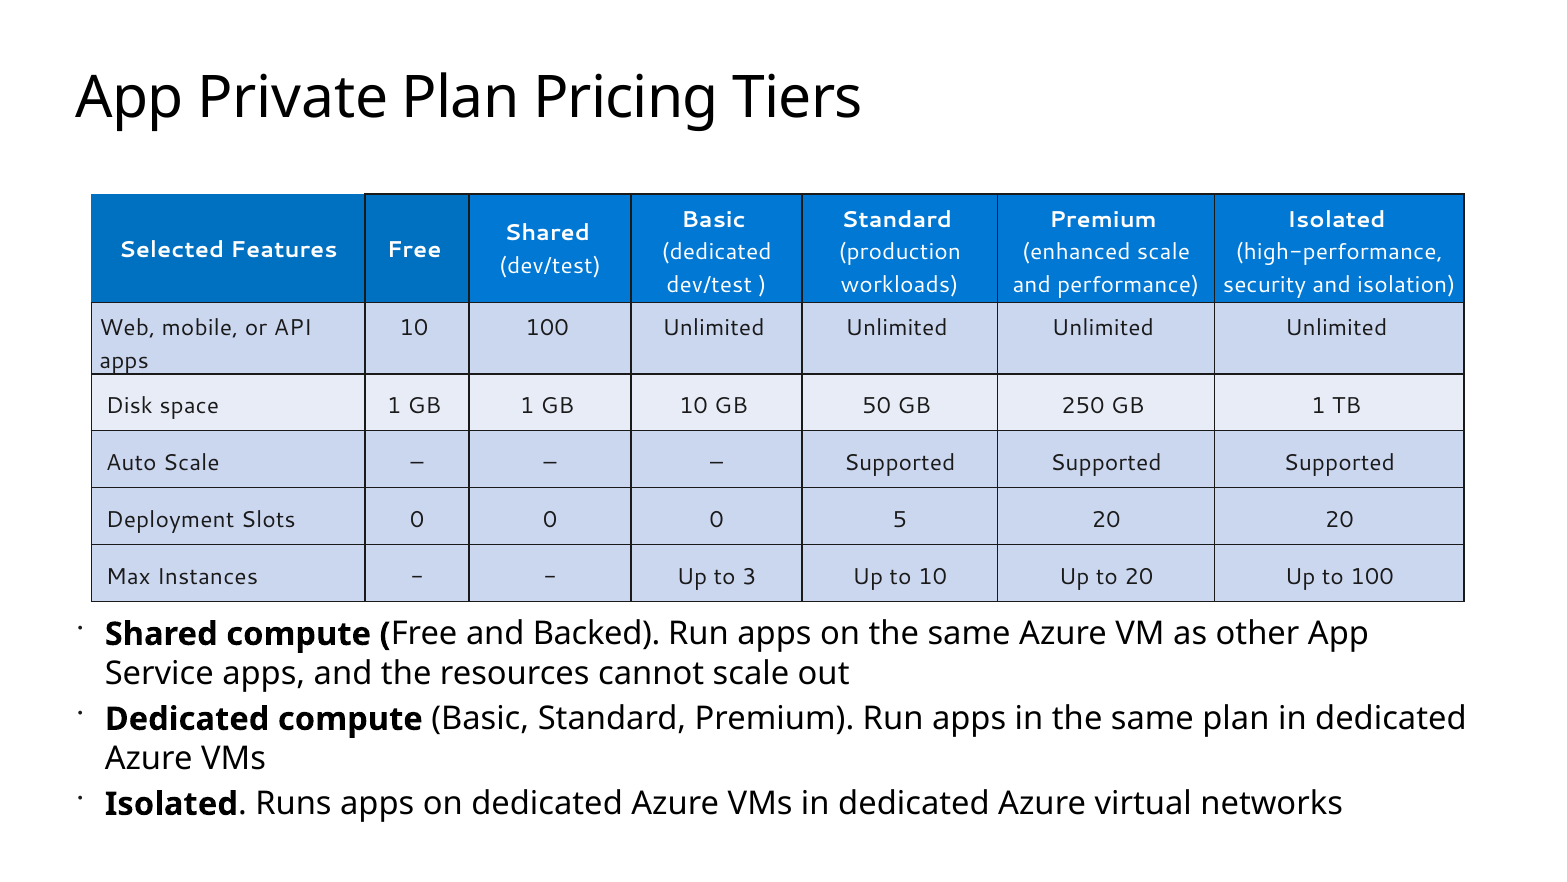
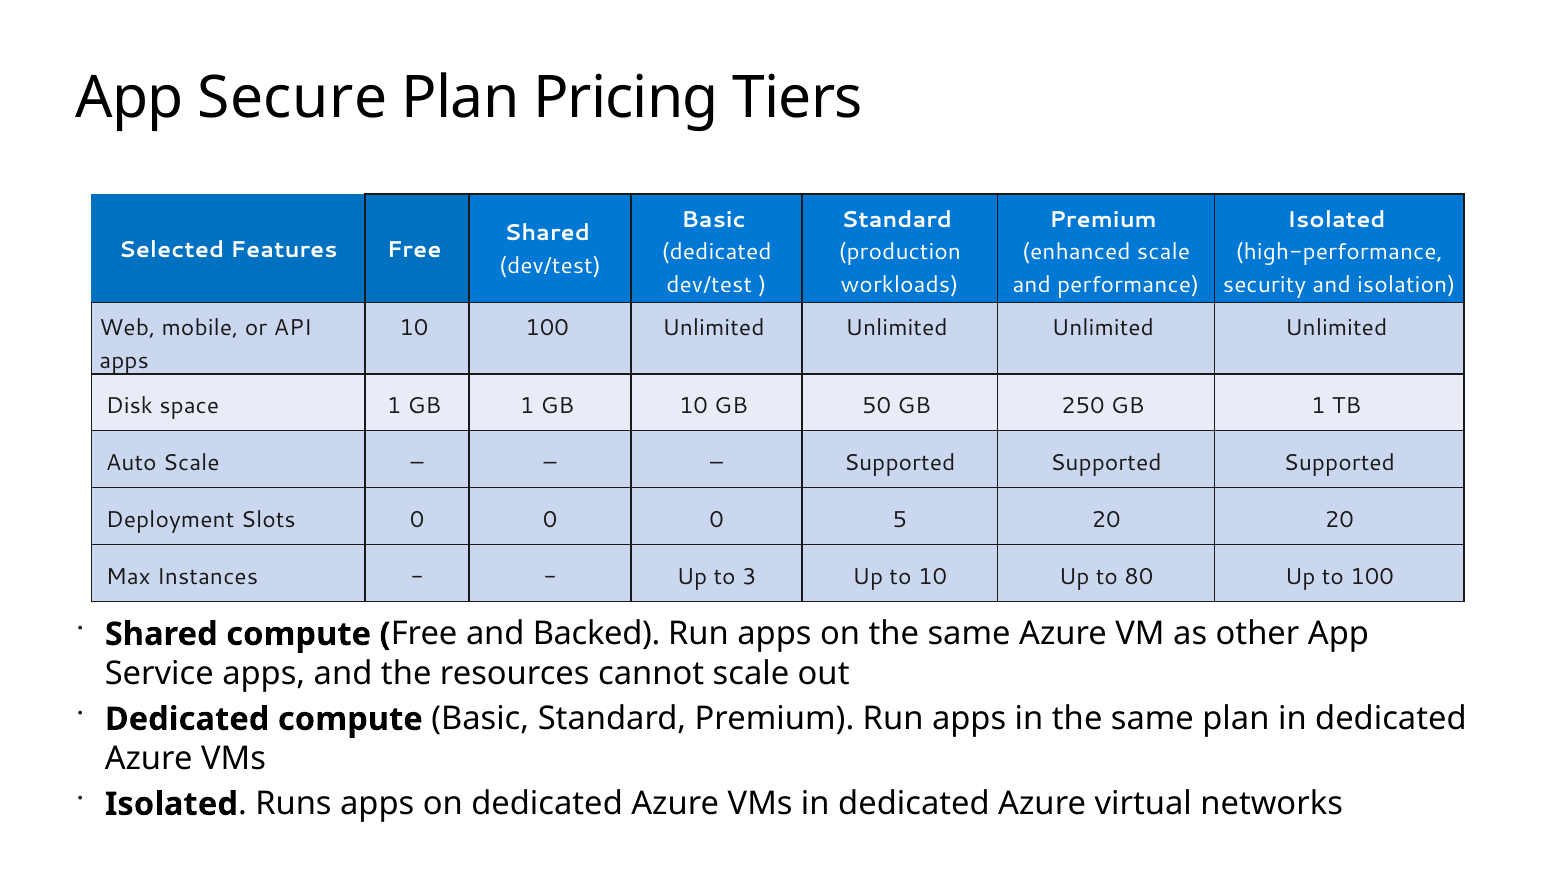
Private: Private -> Secure
to 20: 20 -> 80
